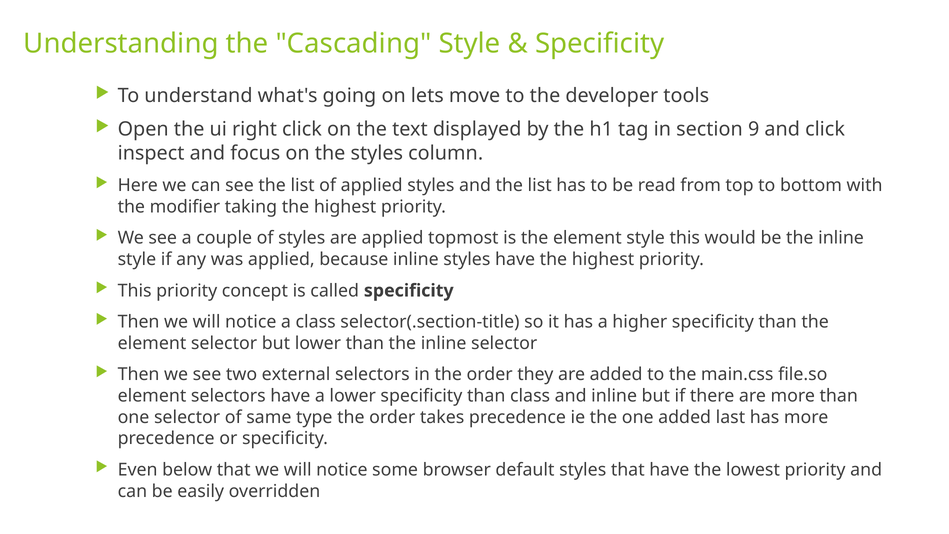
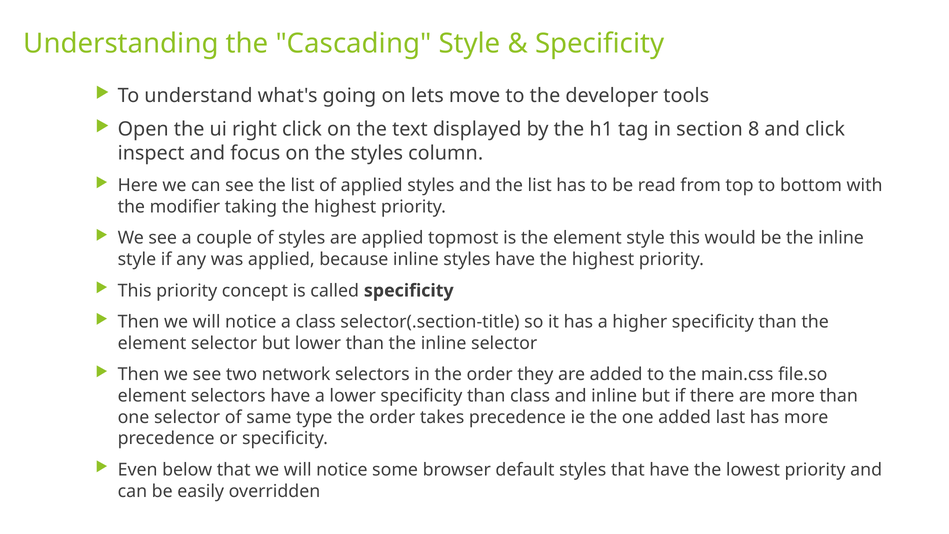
9: 9 -> 8
external: external -> network
